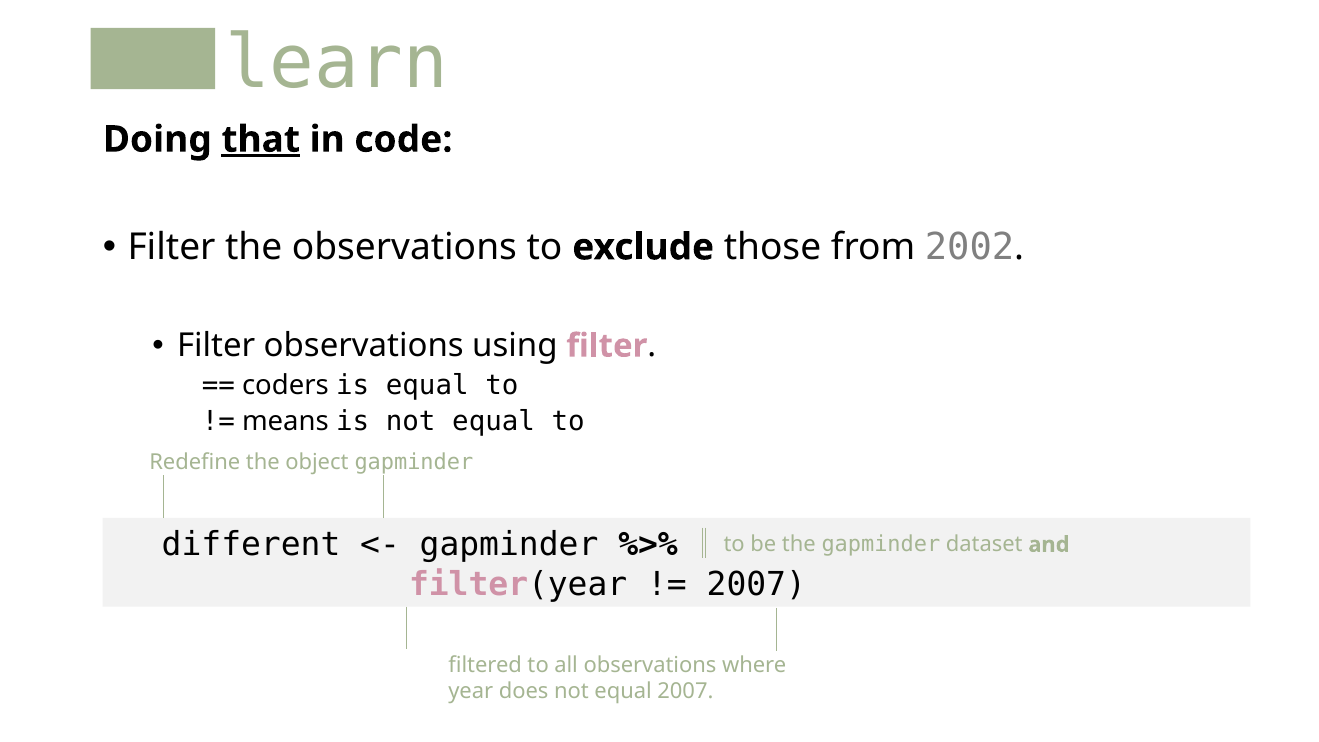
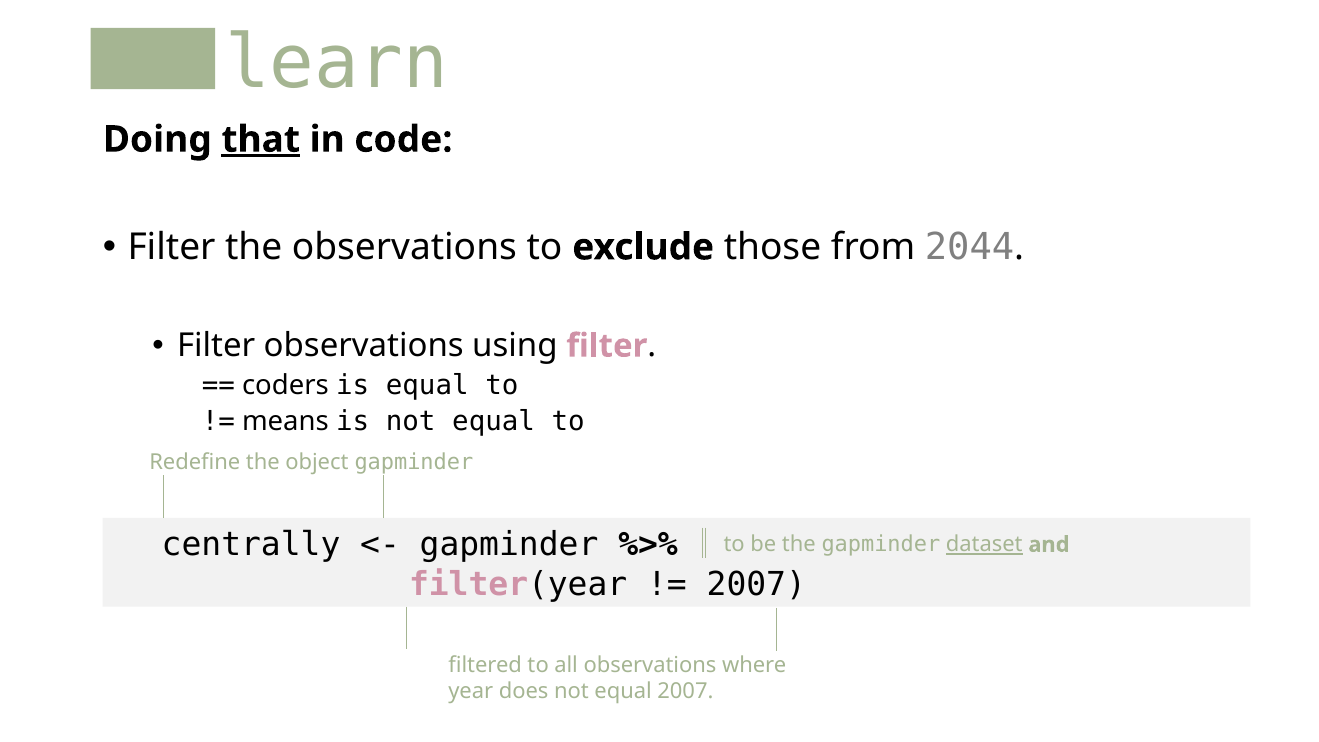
2002: 2002 -> 2044
different: different -> centrally
dataset underline: none -> present
